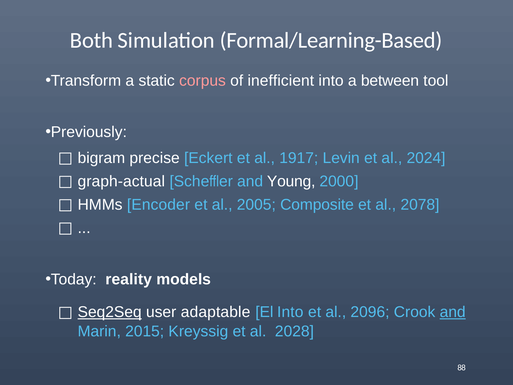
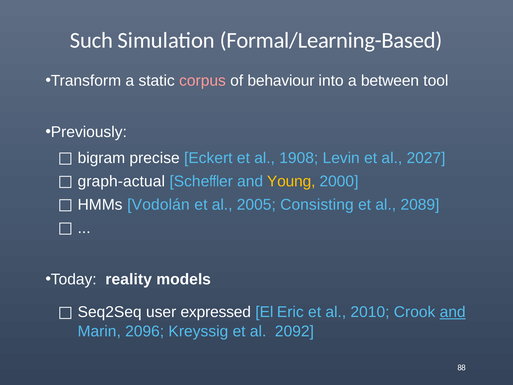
Both: Both -> Such
inefficient: inefficient -> behaviour
1917: 1917 -> 1908
2024: 2024 -> 2027
Young colour: white -> yellow
Encoder: Encoder -> Vodolán
Composite: Composite -> Consisting
2078: 2078 -> 2089
Seq2Seq underline: present -> none
adaptable: adaptable -> expressed
El Into: Into -> Eric
2096: 2096 -> 2010
2015: 2015 -> 2096
2028: 2028 -> 2092
